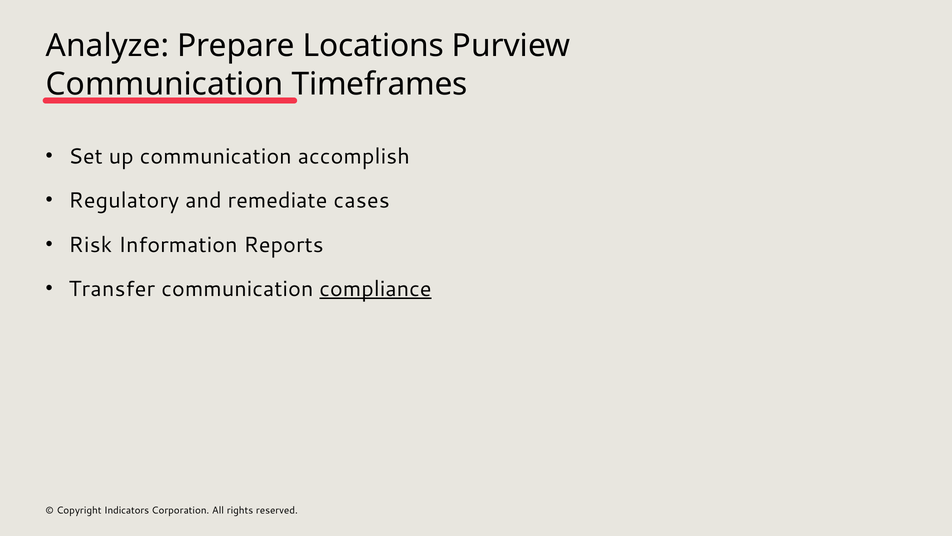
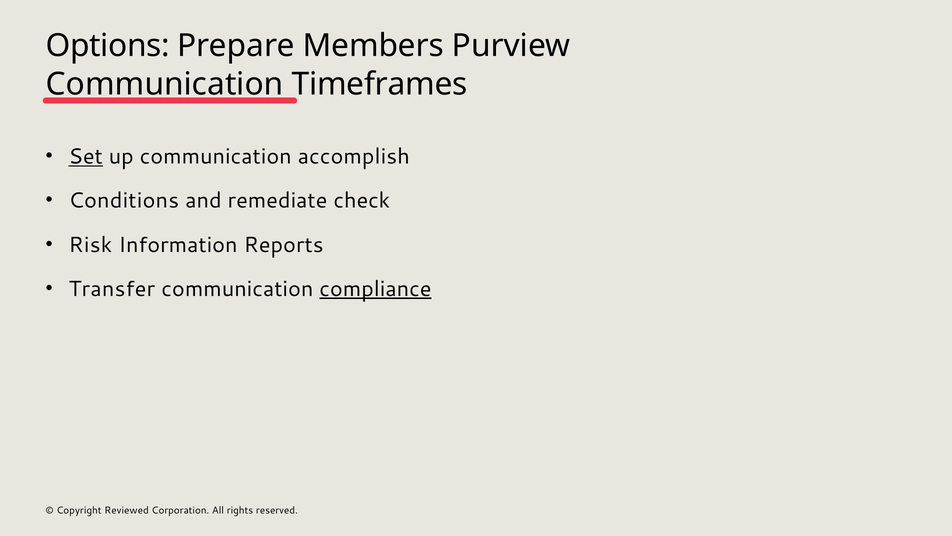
Analyze: Analyze -> Options
Locations: Locations -> Members
Set underline: none -> present
Regulatory: Regulatory -> Conditions
cases: cases -> check
Indicators: Indicators -> Reviewed
